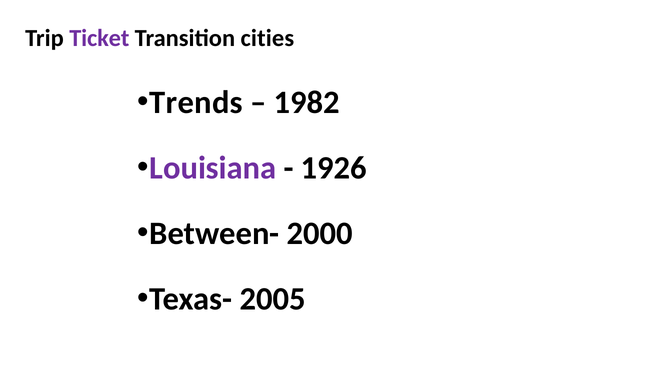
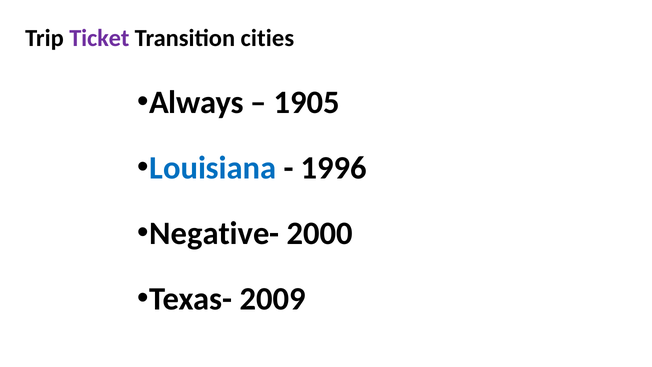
Trends: Trends -> Always
1982: 1982 -> 1905
Louisiana colour: purple -> blue
1926: 1926 -> 1996
Between-: Between- -> Negative-
2005: 2005 -> 2009
